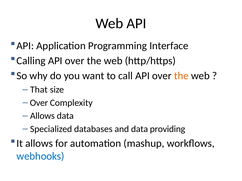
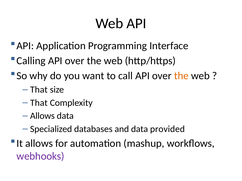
Over at (39, 103): Over -> That
providing: providing -> provided
webhooks colour: blue -> purple
